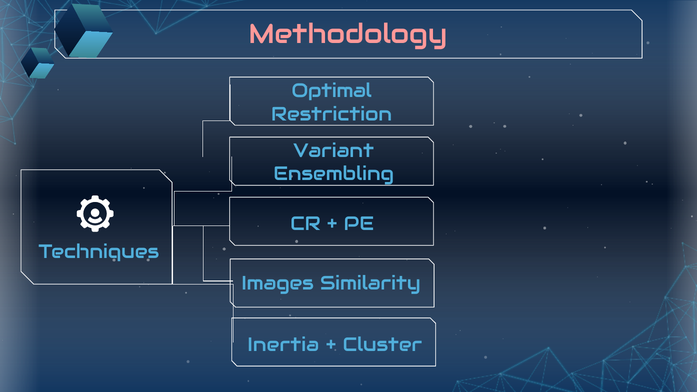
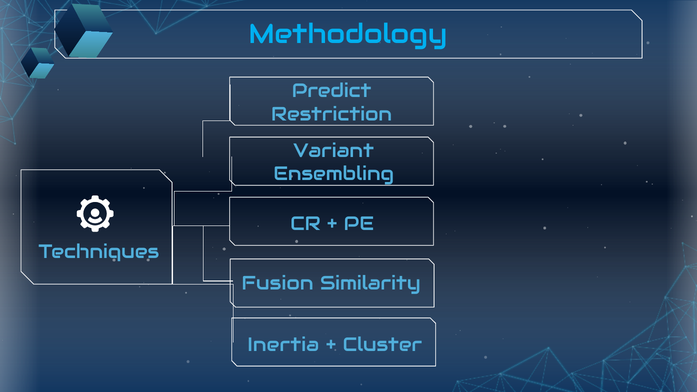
Methodology colour: pink -> light blue
Optimal: Optimal -> Predict
Images: Images -> Fusion
